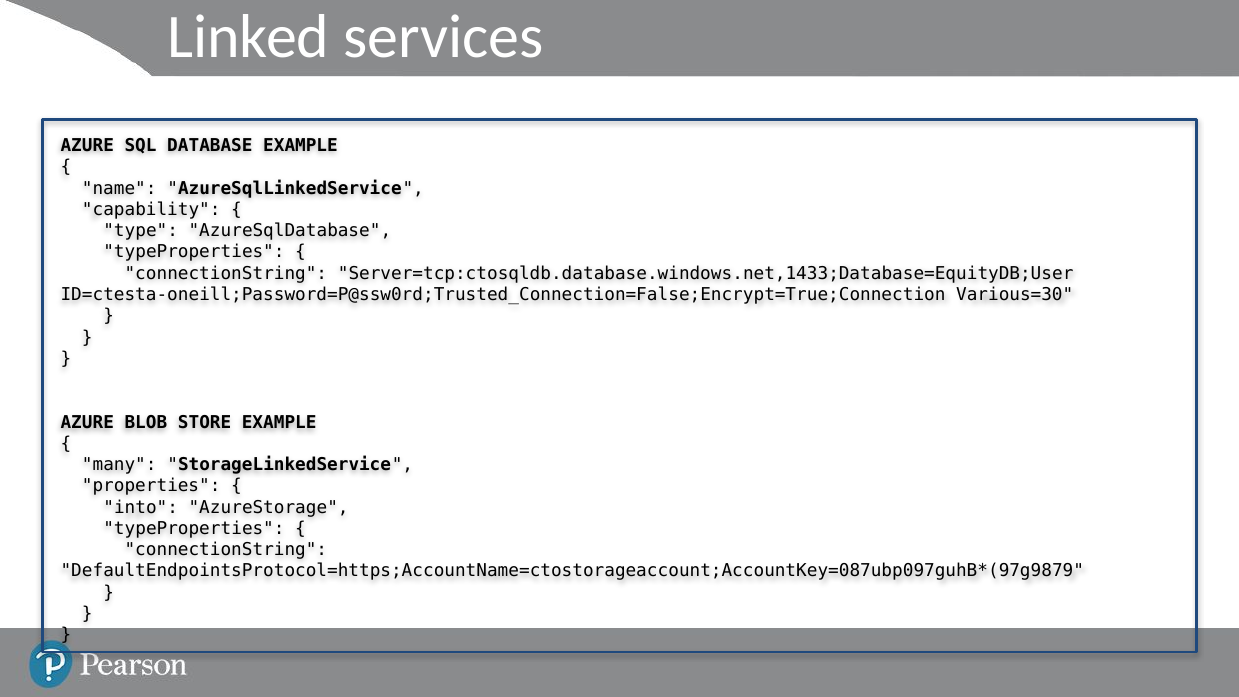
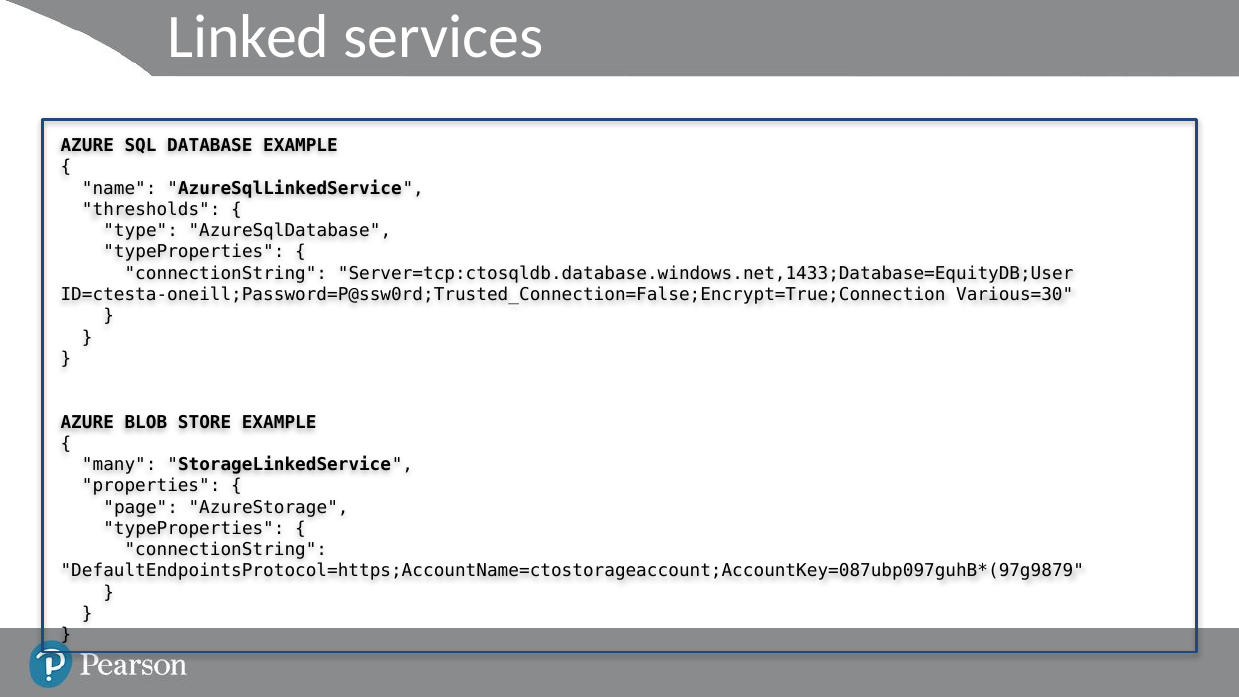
capability: capability -> thresholds
into: into -> page
